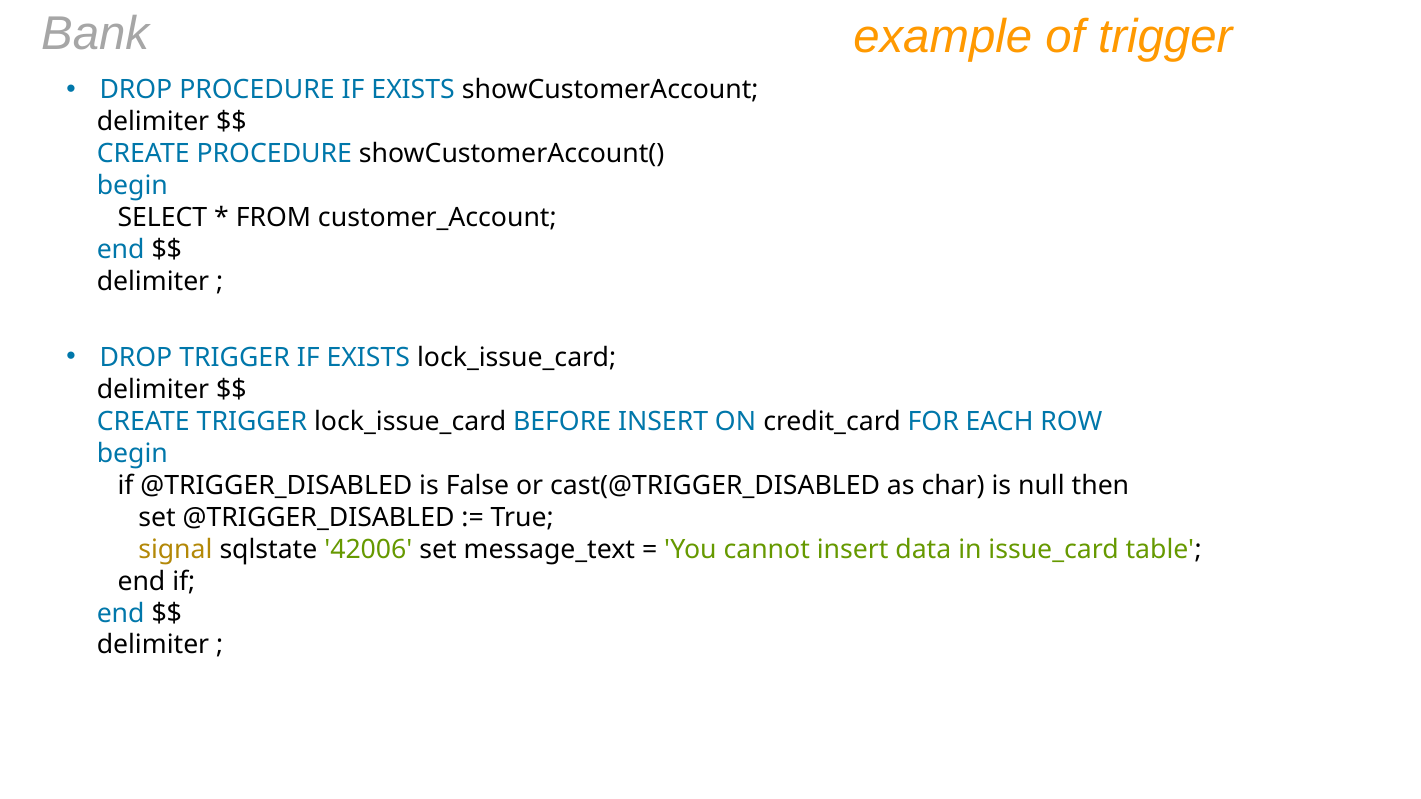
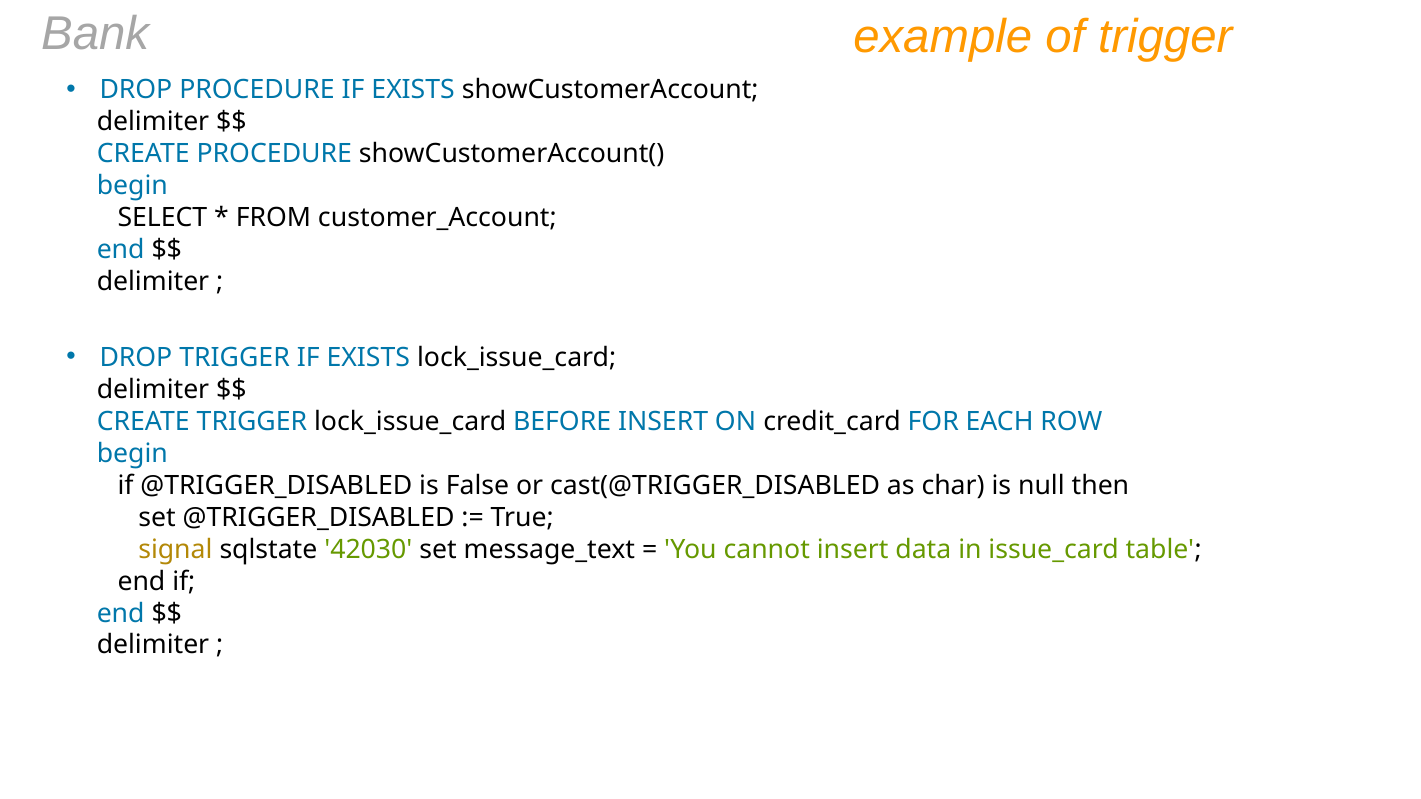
42006: 42006 -> 42030
